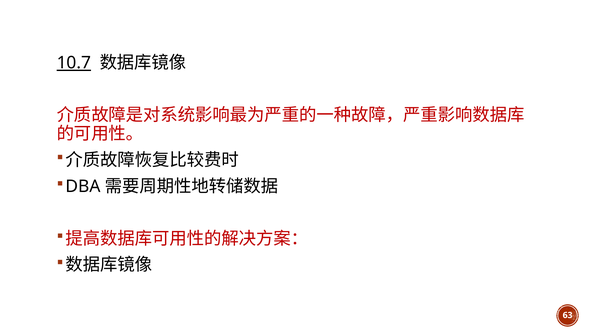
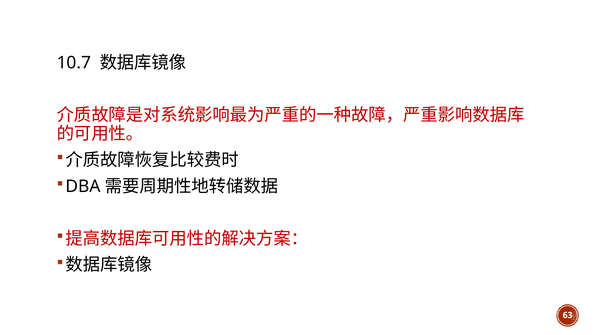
10.7 underline: present -> none
